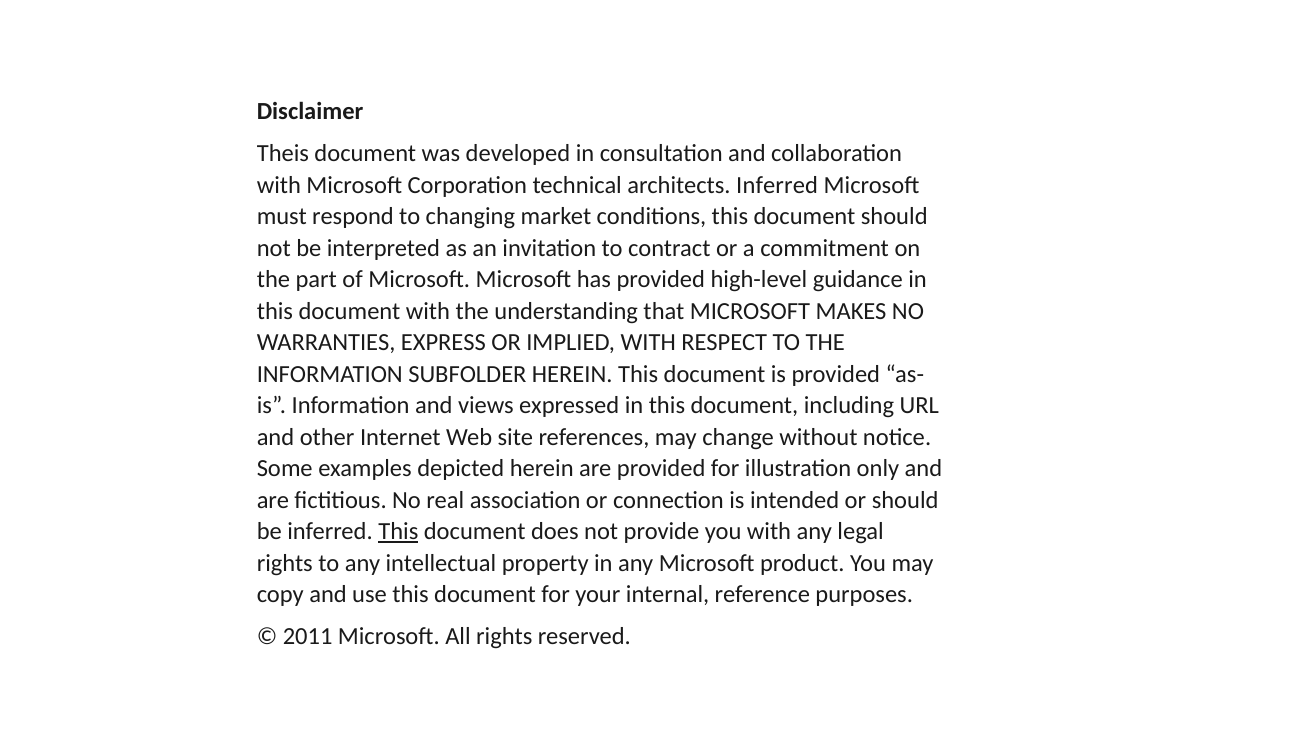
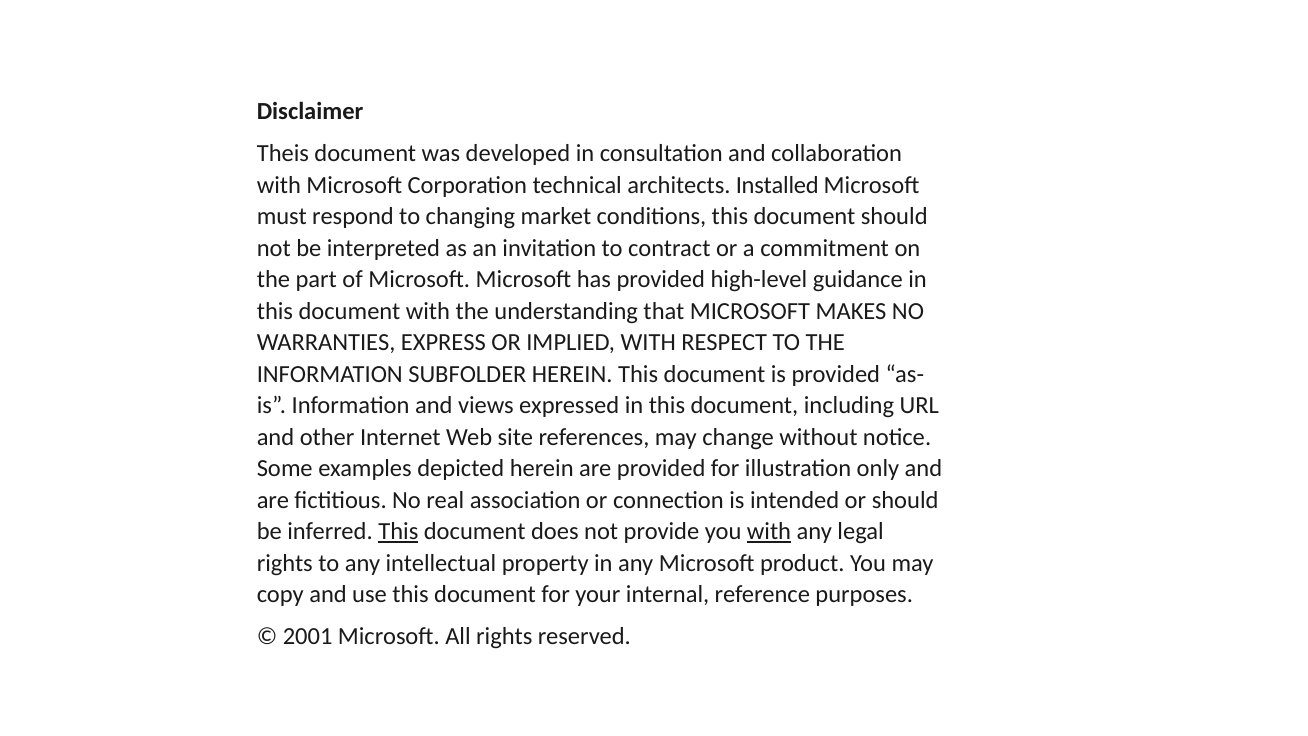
architects Inferred: Inferred -> Installed
with at (769, 531) underline: none -> present
2011: 2011 -> 2001
